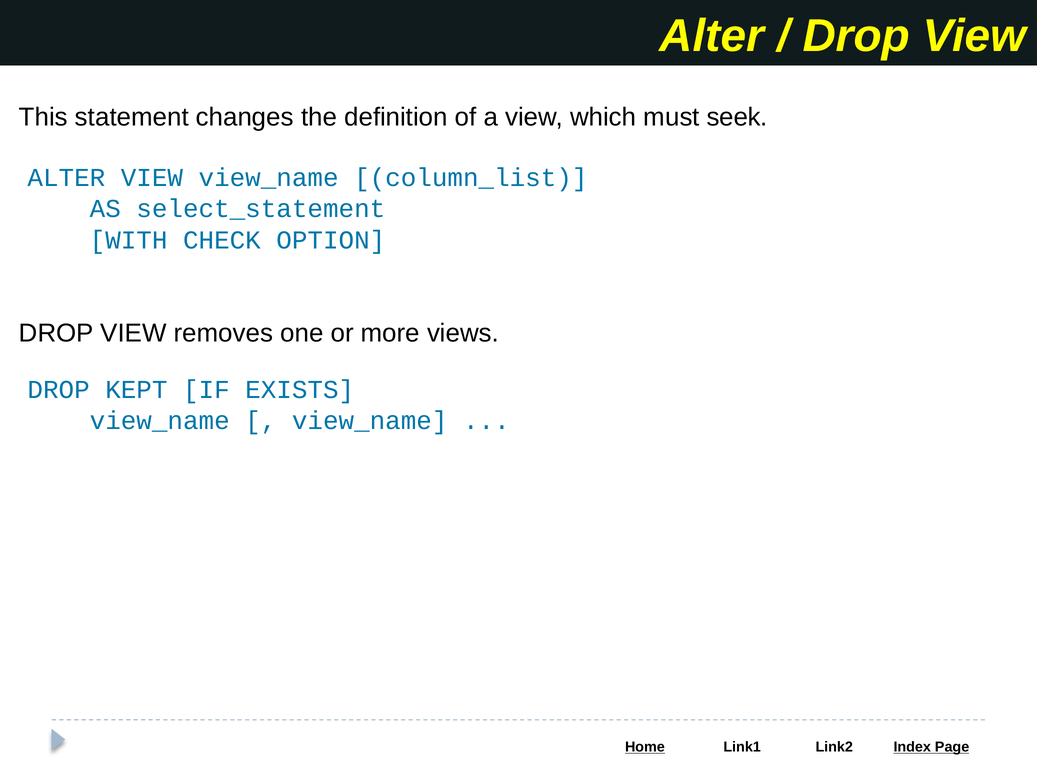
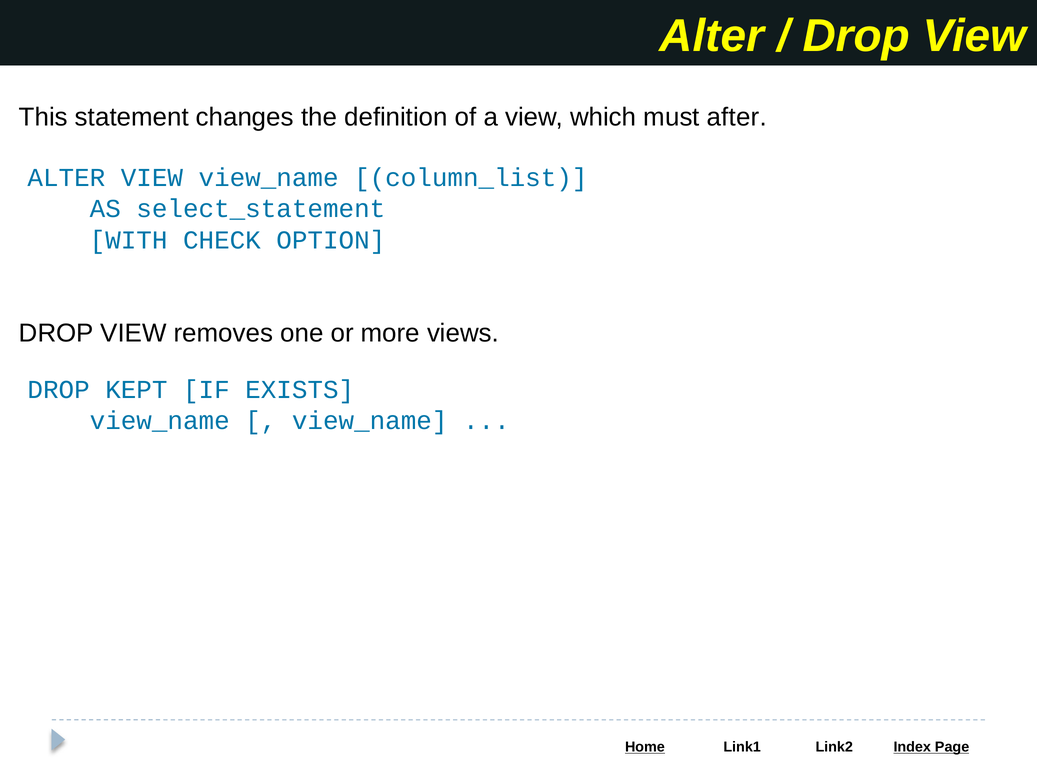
seek: seek -> after
